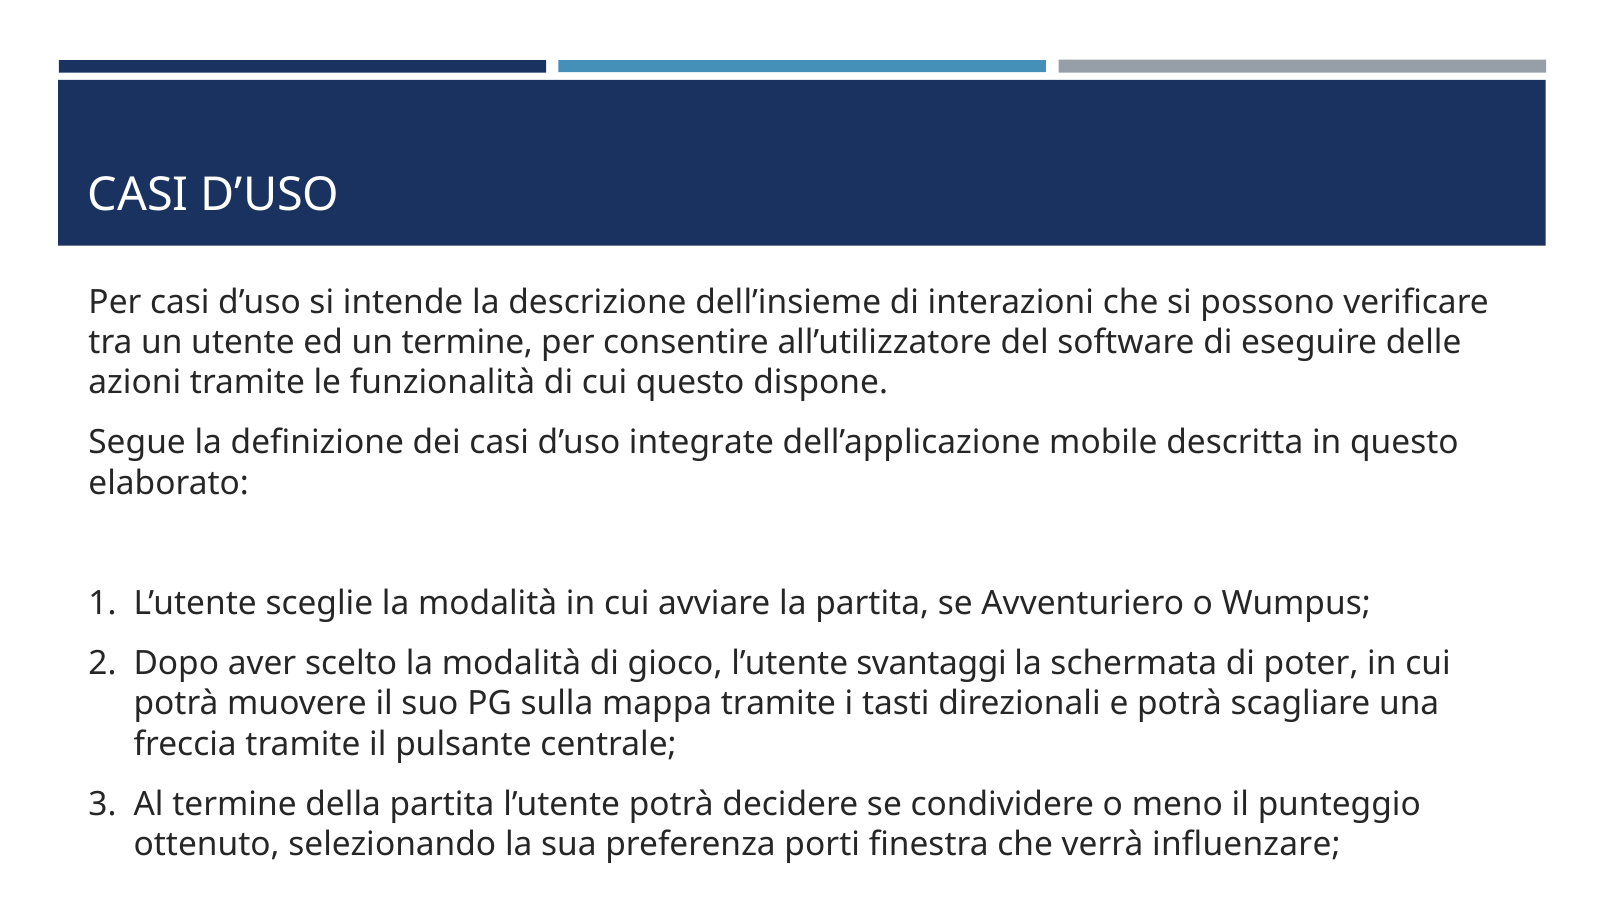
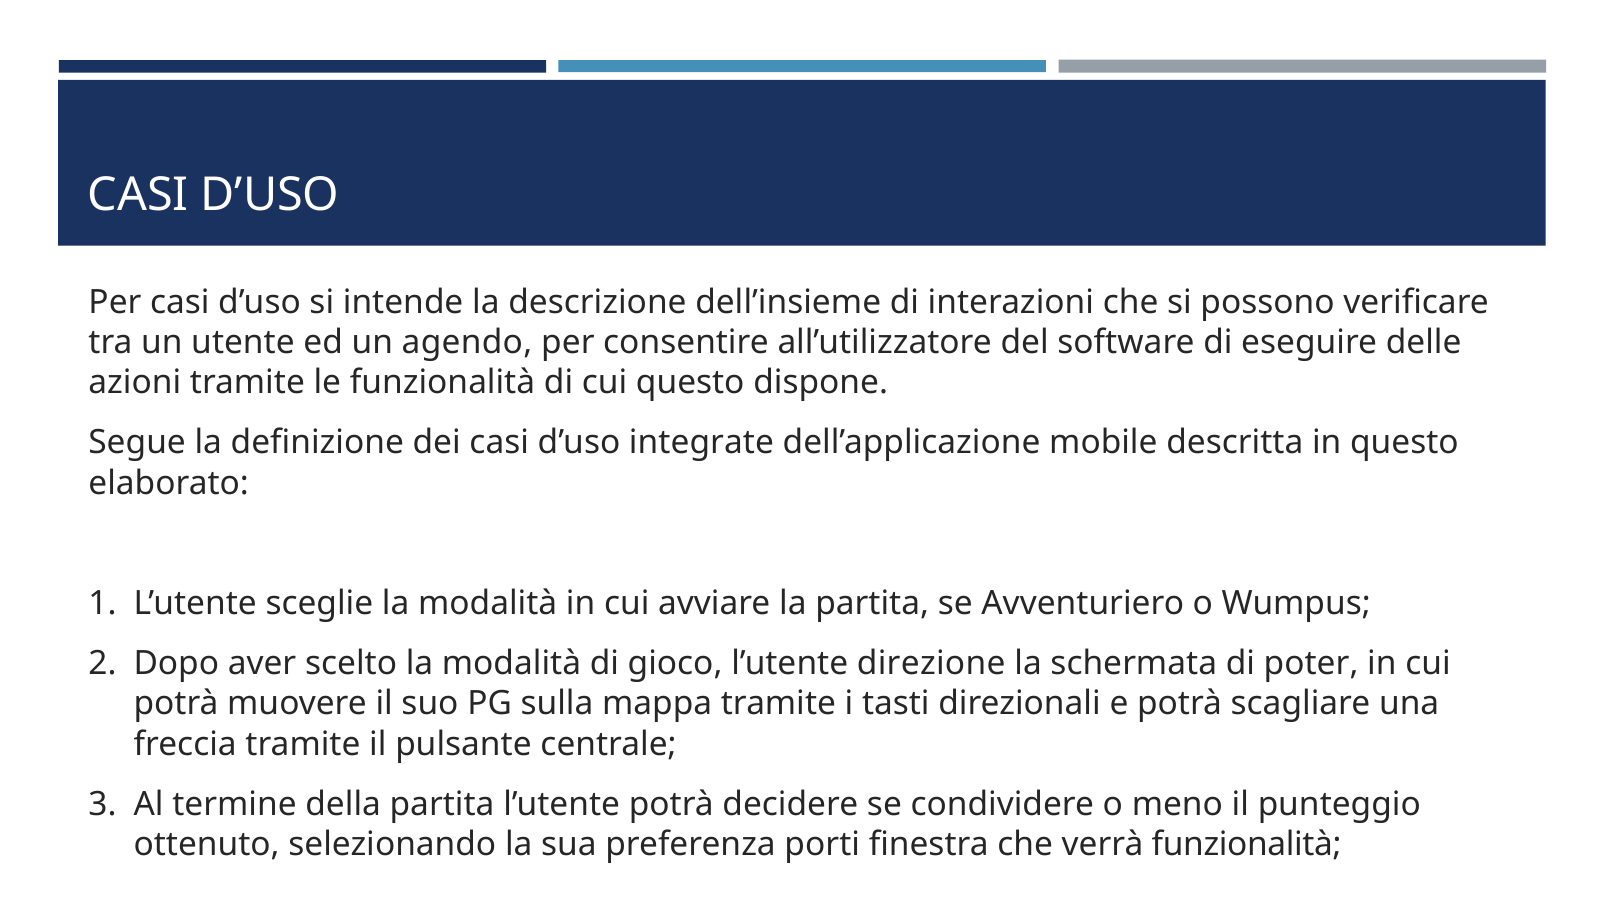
un termine: termine -> agendo
svantaggi: svantaggi -> direzione
verrà influenzare: influenzare -> funzionalità
